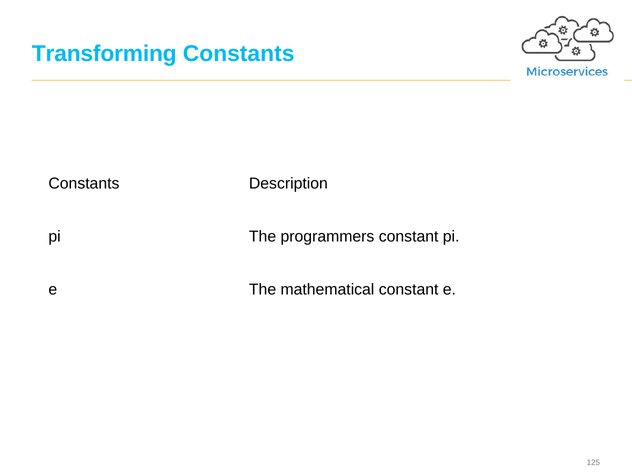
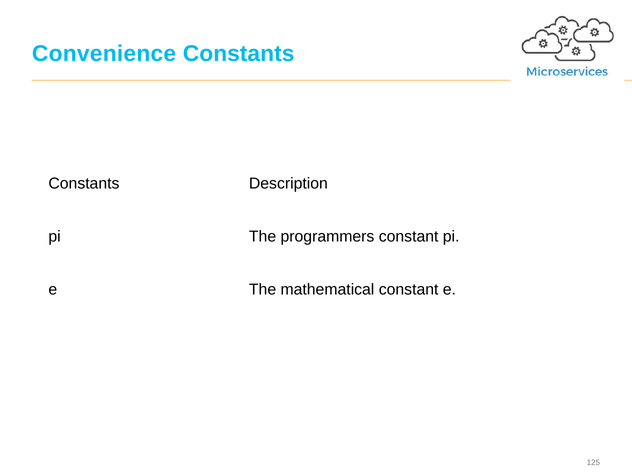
Transforming: Transforming -> Convenience
